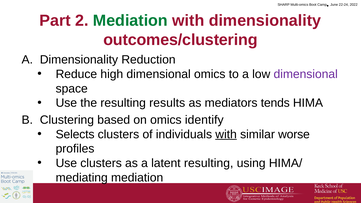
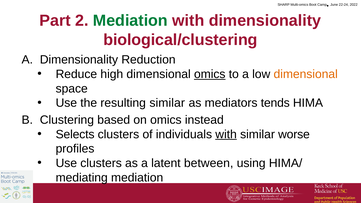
outcomes/clustering: outcomes/clustering -> biological/clustering
omics at (210, 74) underline: none -> present
dimensional at (306, 74) colour: purple -> orange
resulting results: results -> similar
identify: identify -> instead
latent resulting: resulting -> between
